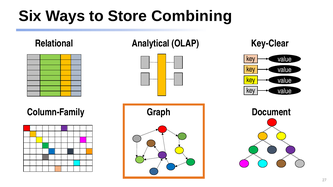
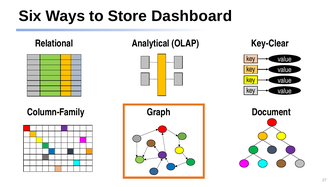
Combining: Combining -> Dashboard
